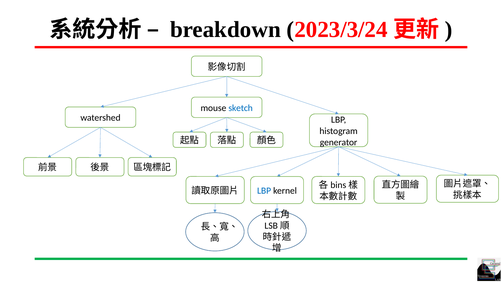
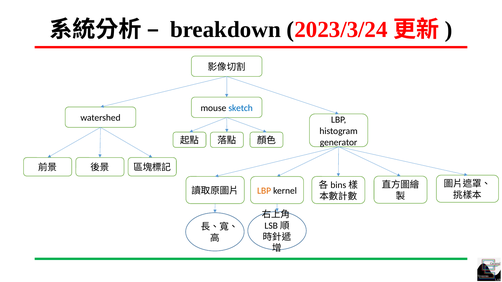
LBP at (264, 191) colour: blue -> orange
